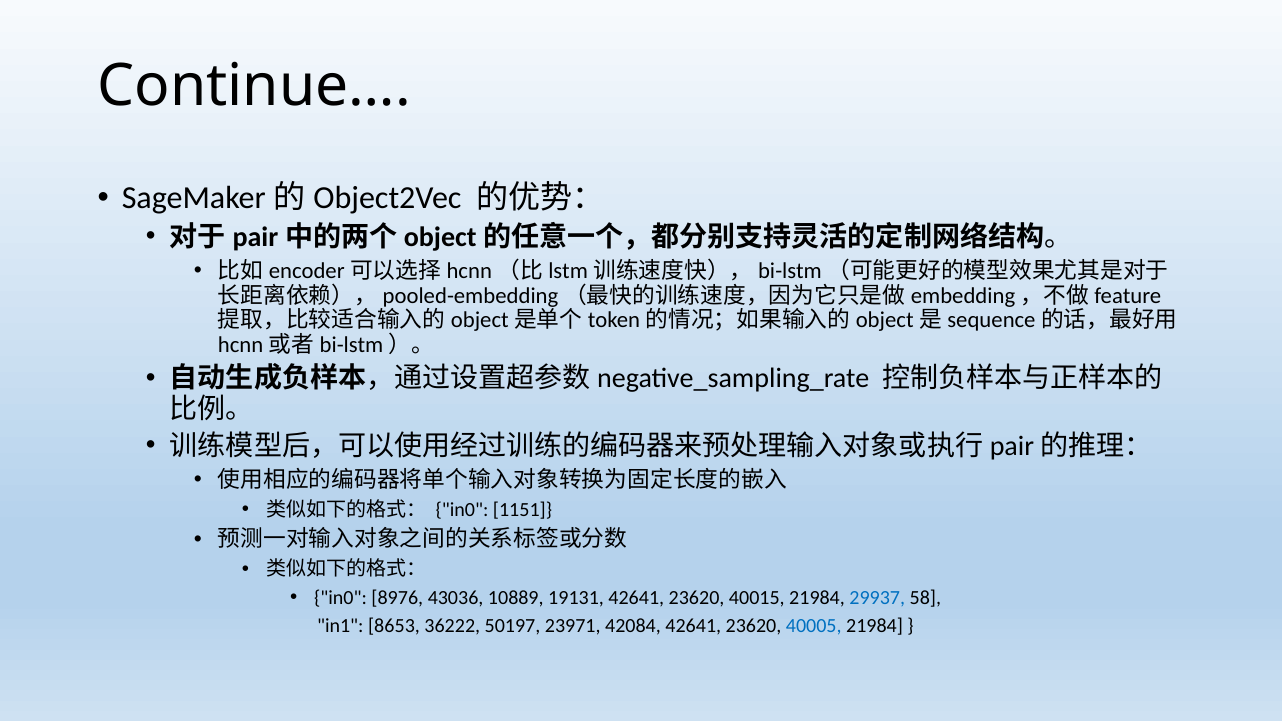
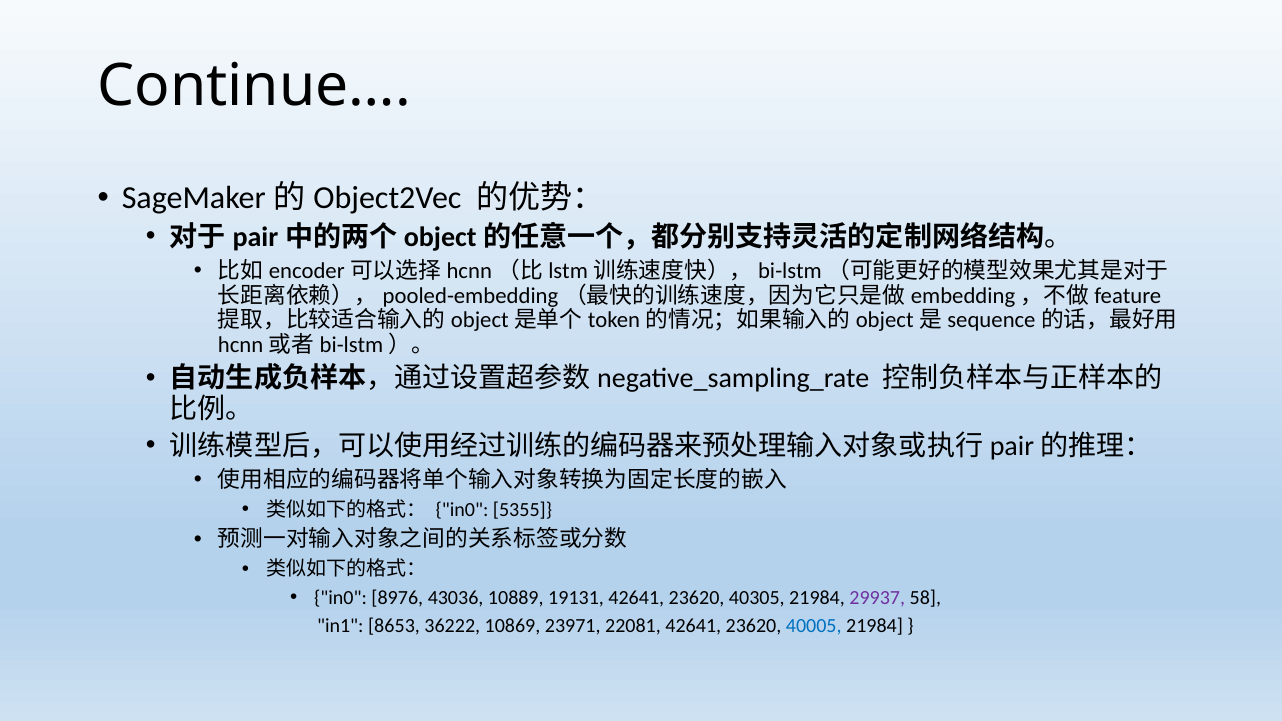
1151: 1151 -> 5355
40015: 40015 -> 40305
29937 colour: blue -> purple
50197: 50197 -> 10869
42084: 42084 -> 22081
